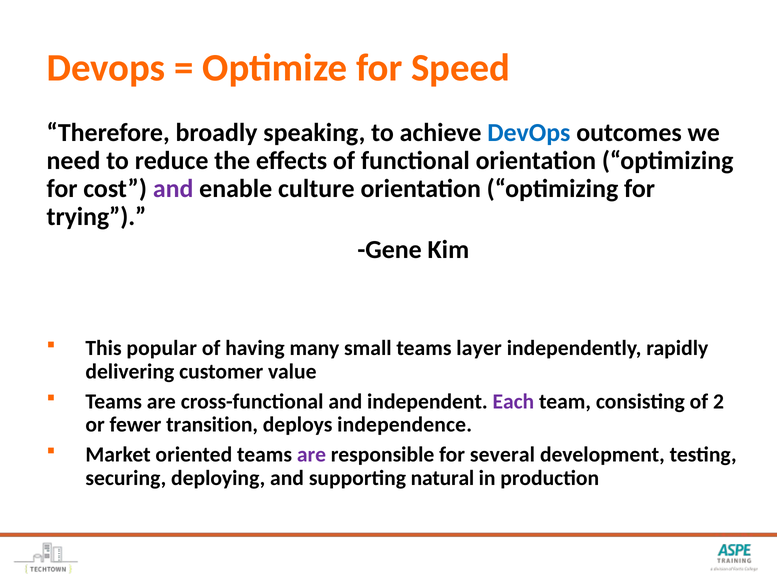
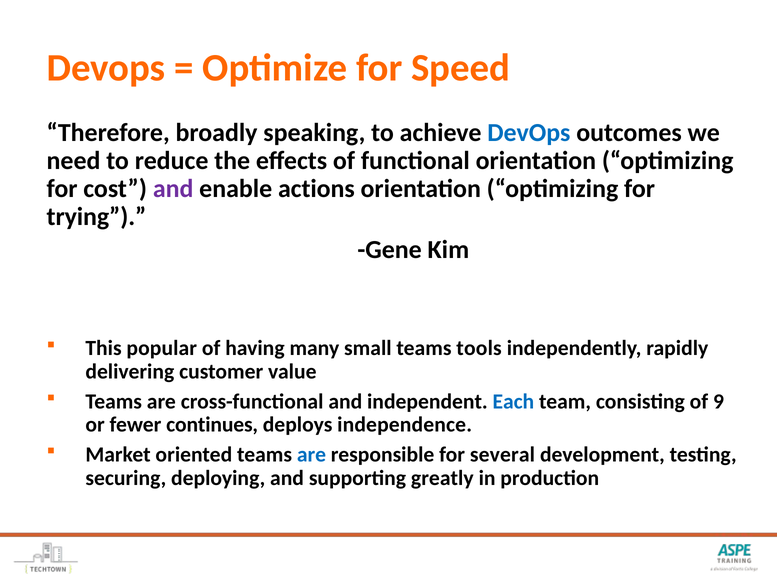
culture: culture -> actions
layer: layer -> tools
Each colour: purple -> blue
2: 2 -> 9
transition: transition -> continues
are at (311, 454) colour: purple -> blue
natural: natural -> greatly
